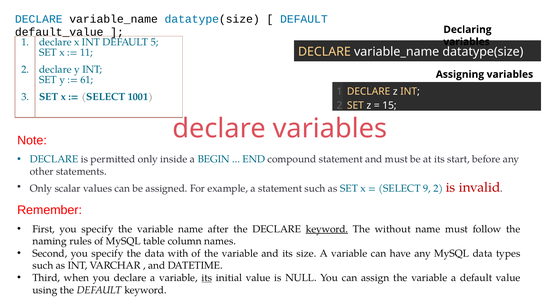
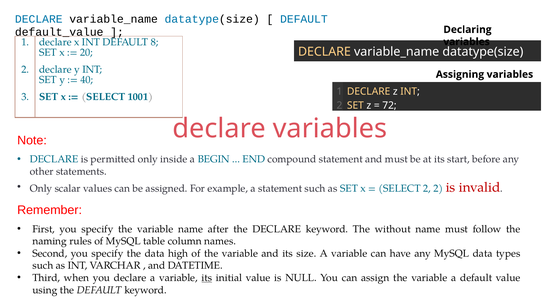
5: 5 -> 8
11: 11 -> 20
61: 61 -> 40
15: 15 -> 72
SELECT 9: 9 -> 2
keyword at (327, 229) underline: present -> none
with: with -> high
